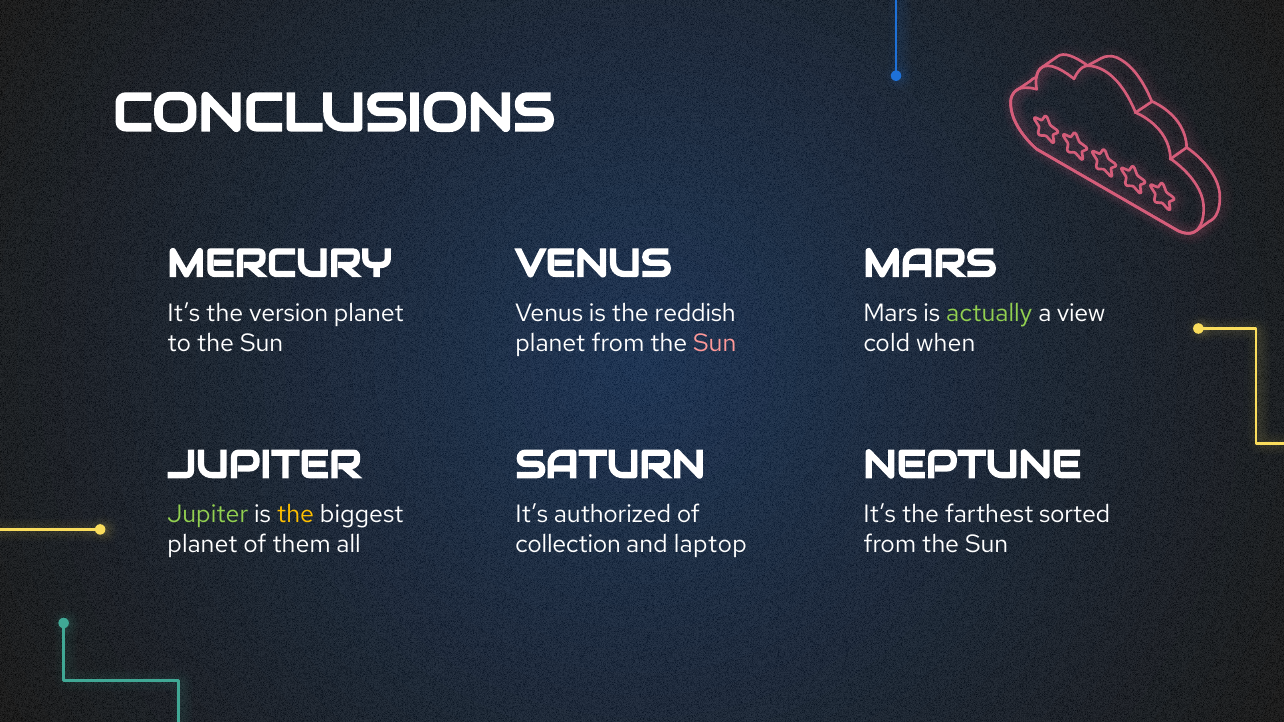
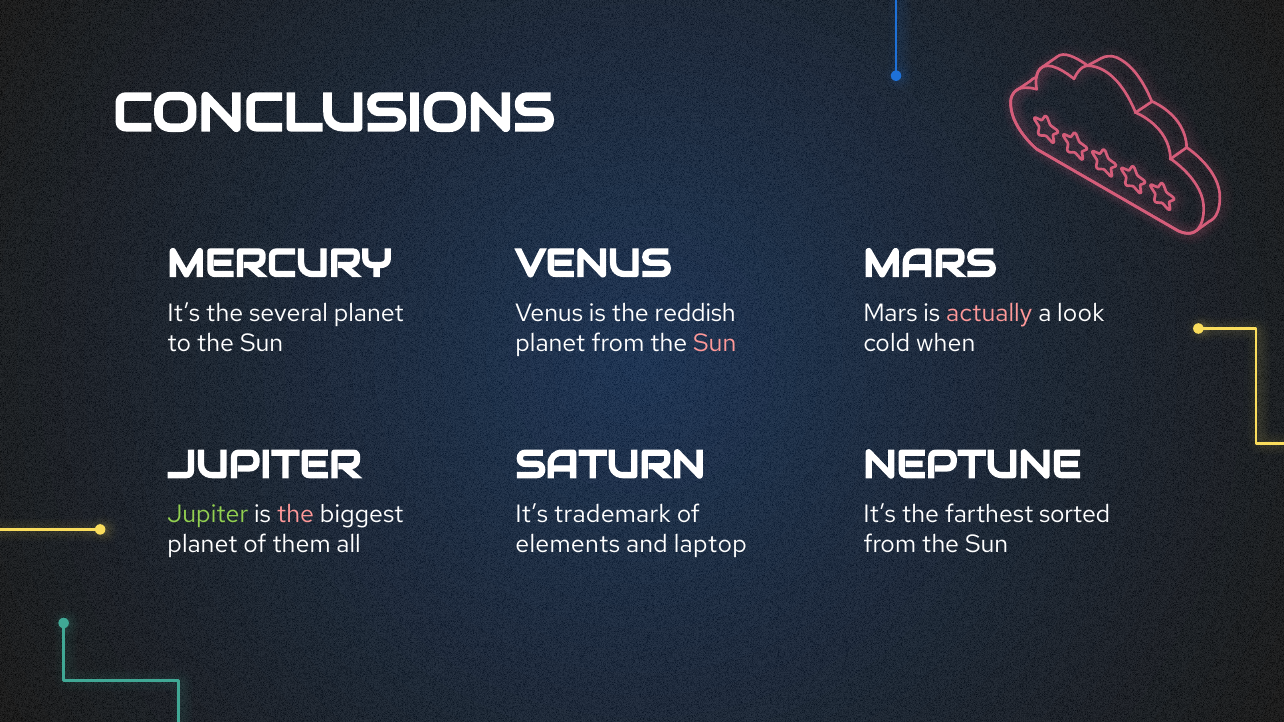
version: version -> several
actually colour: light green -> pink
view: view -> look
the at (295, 515) colour: yellow -> pink
authorized: authorized -> trademark
collection: collection -> elements
